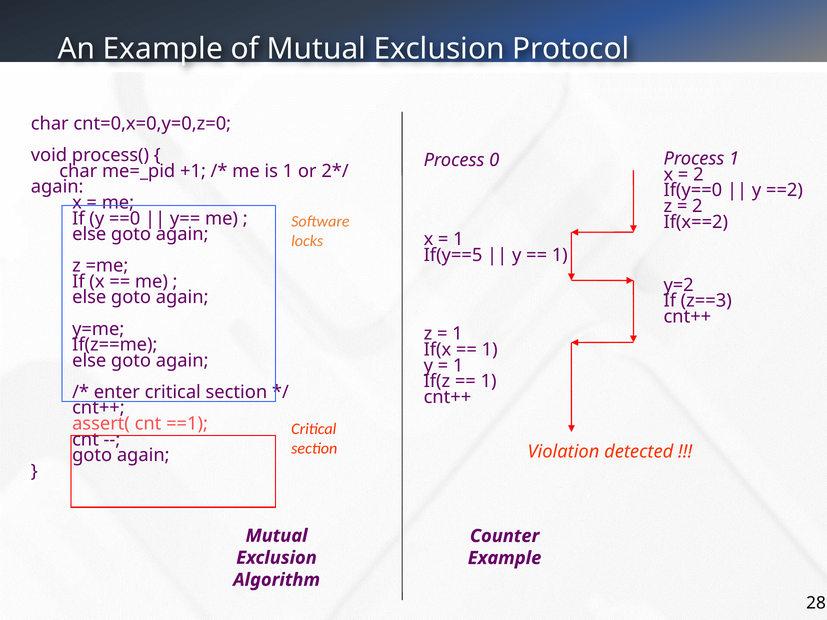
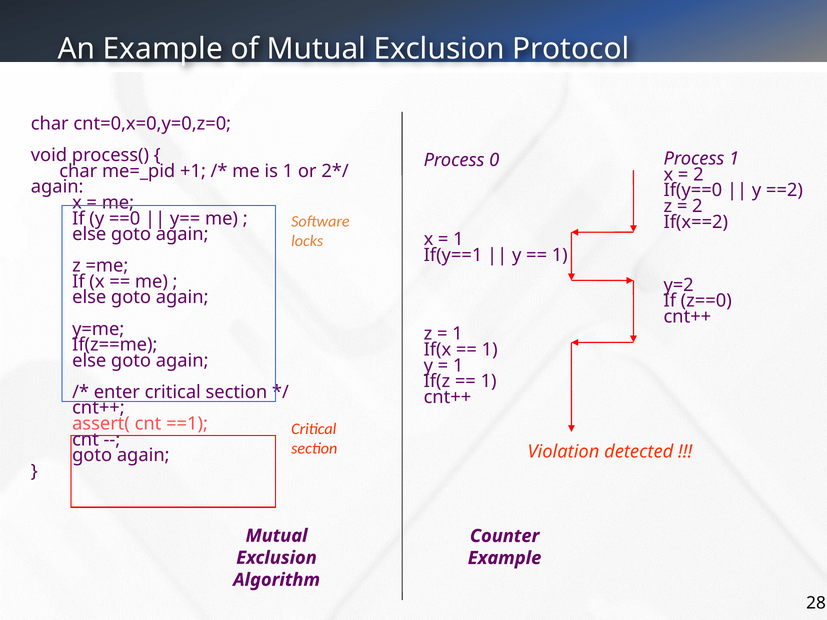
If(y==5: If(y==5 -> If(y==1
z==3: z==3 -> z==0
